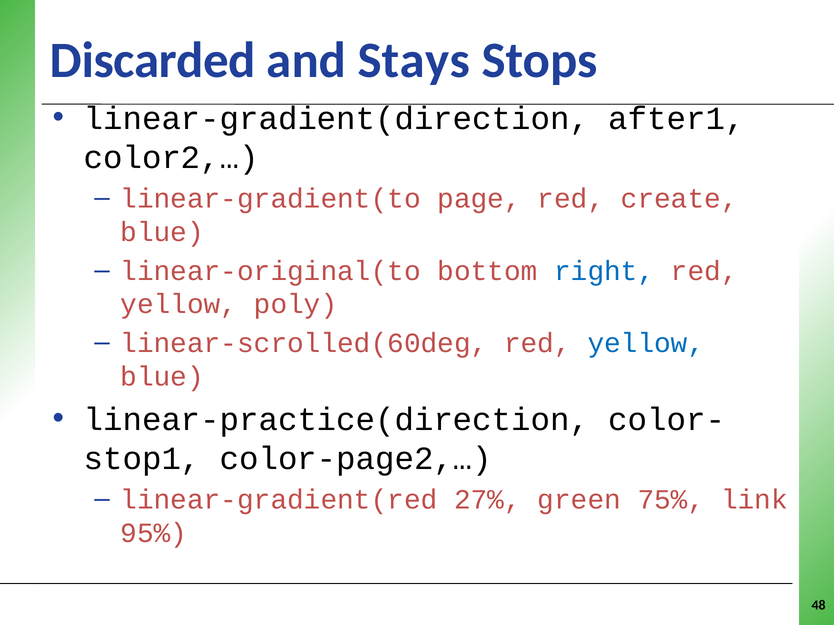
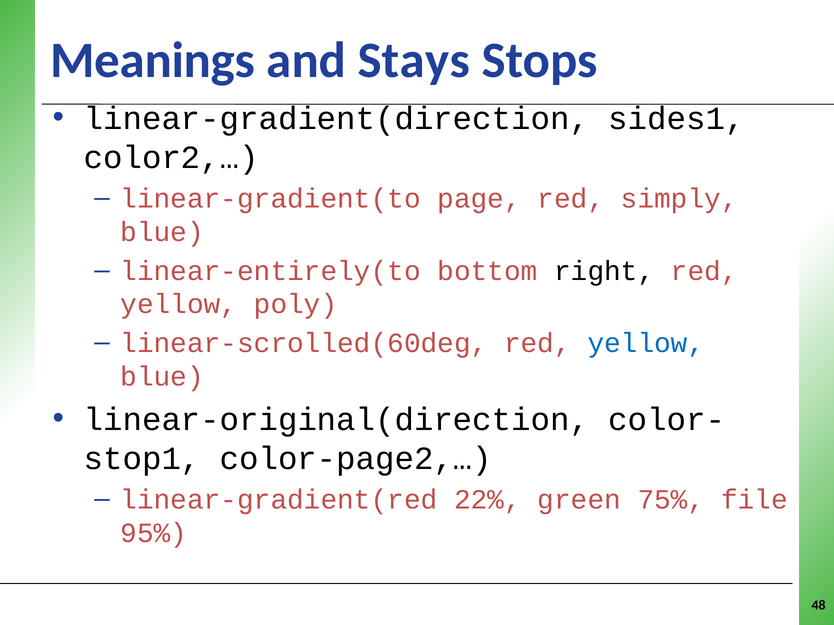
Discarded: Discarded -> Meanings
after1: after1 -> sides1
create: create -> simply
linear-original(to: linear-original(to -> linear-entirely(to
right colour: blue -> black
linear-practice(direction: linear-practice(direction -> linear-original(direction
27%: 27% -> 22%
link: link -> file
